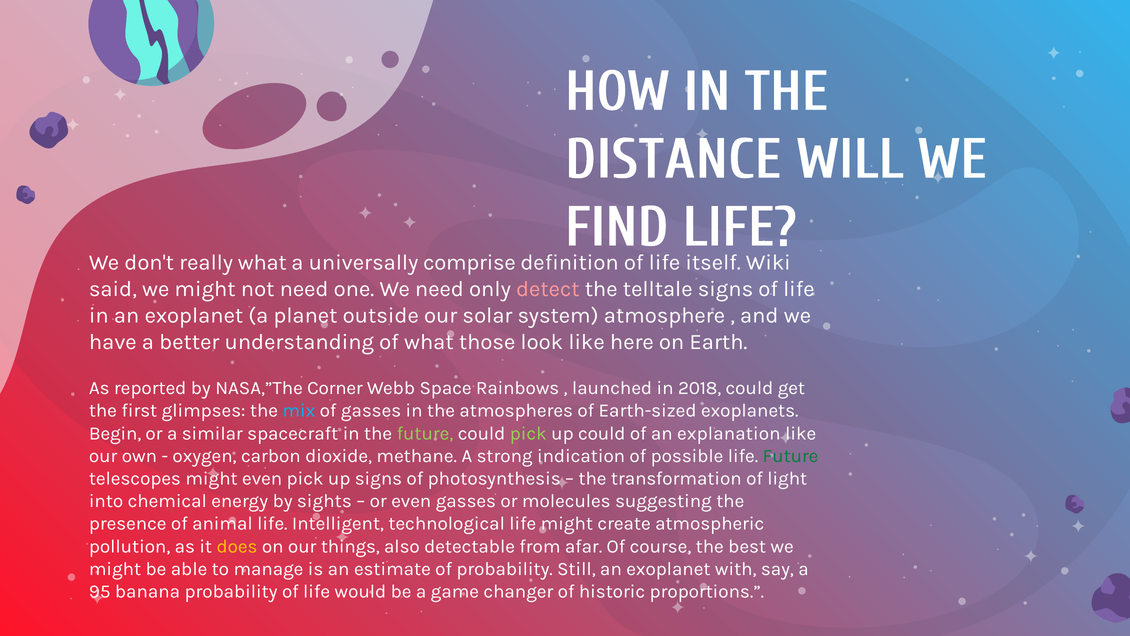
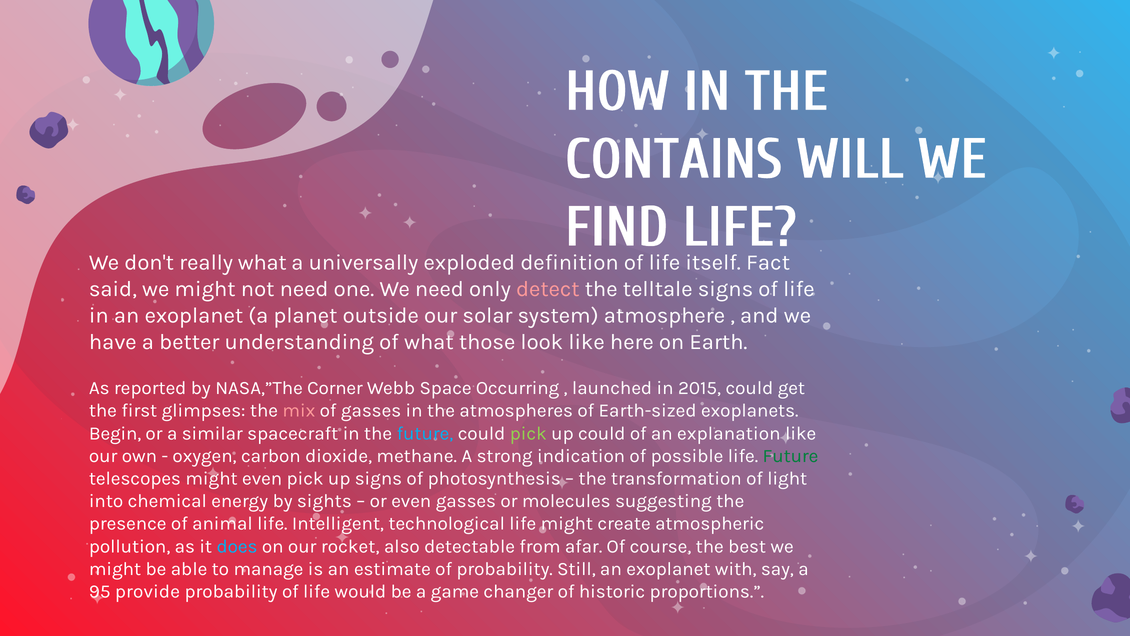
DISTANCE: DISTANCE -> CONTAINS
comprise: comprise -> exploded
Wiki: Wiki -> Fact
Rainbows: Rainbows -> Occurring
2018: 2018 -> 2015
mix colour: light blue -> pink
future at (425, 433) colour: light green -> light blue
does colour: yellow -> light blue
things: things -> rocket
banana: banana -> provide
